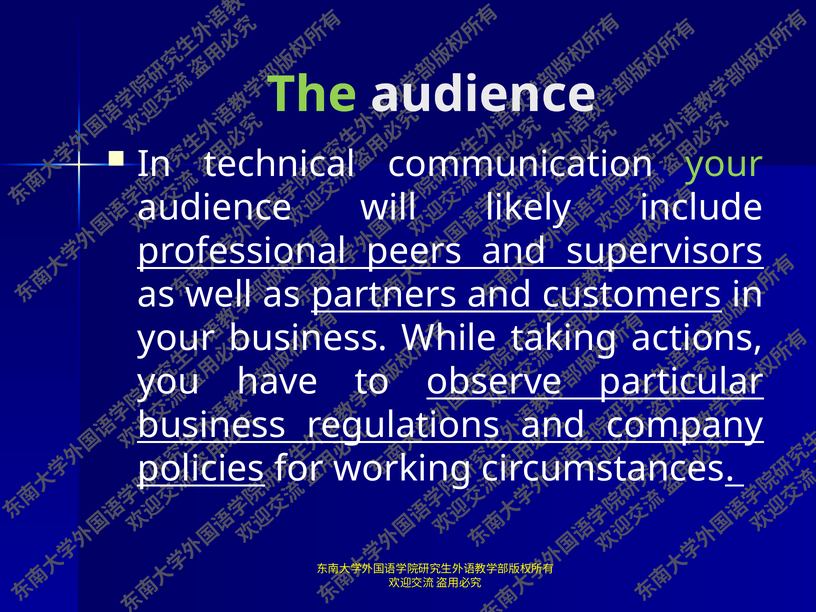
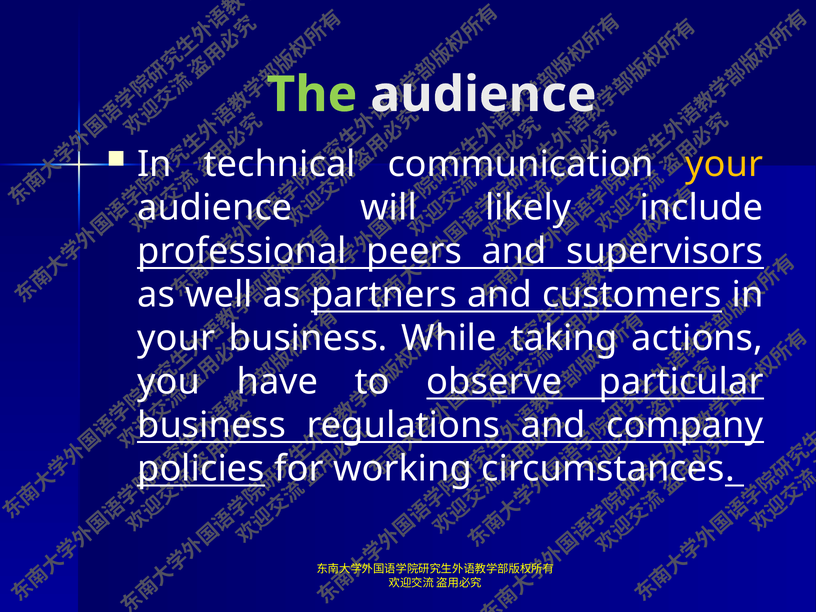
your at (724, 164) colour: light green -> yellow
